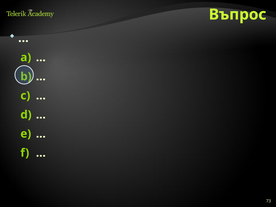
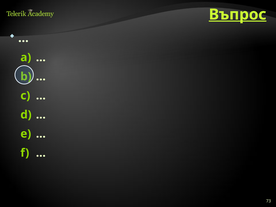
Въпрос underline: none -> present
